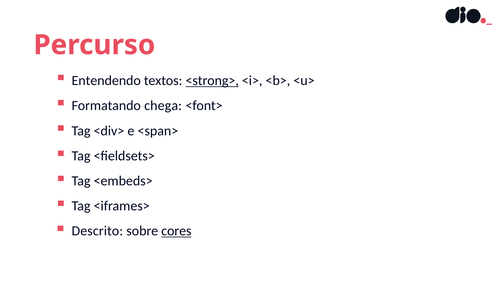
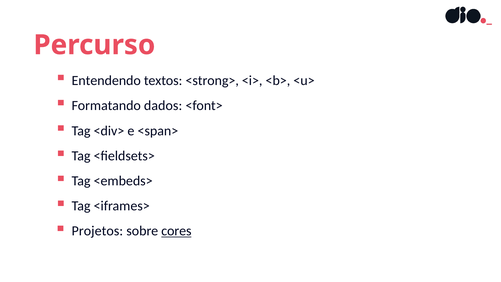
<strong> underline: present -> none
chega: chega -> dados
Descrito: Descrito -> Projetos
